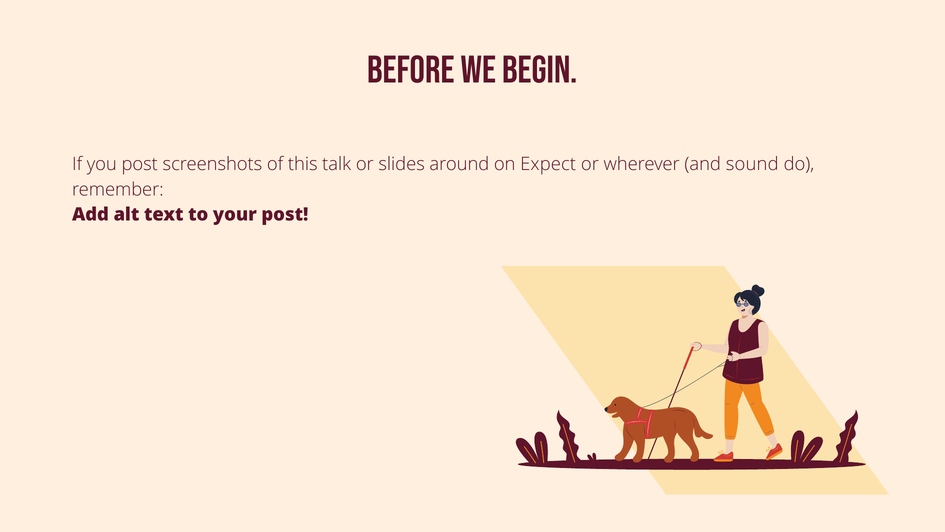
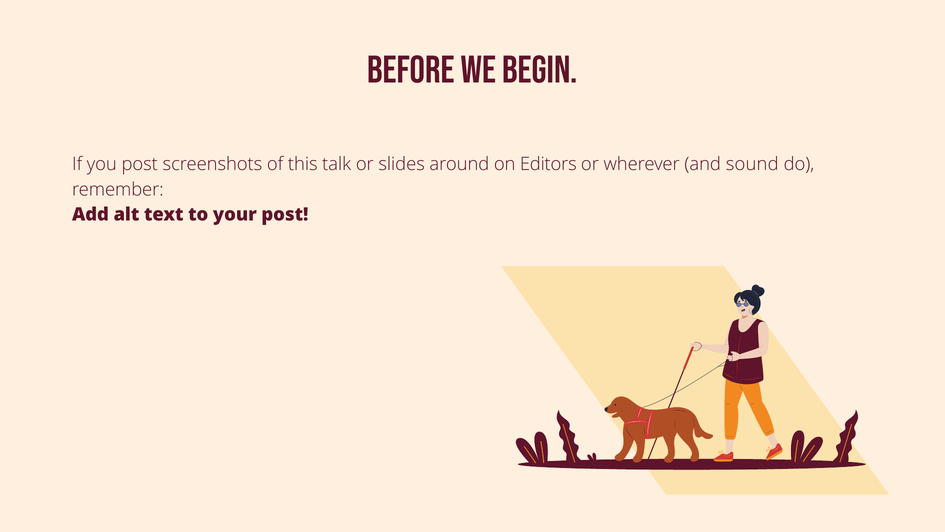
Expect: Expect -> Editors
